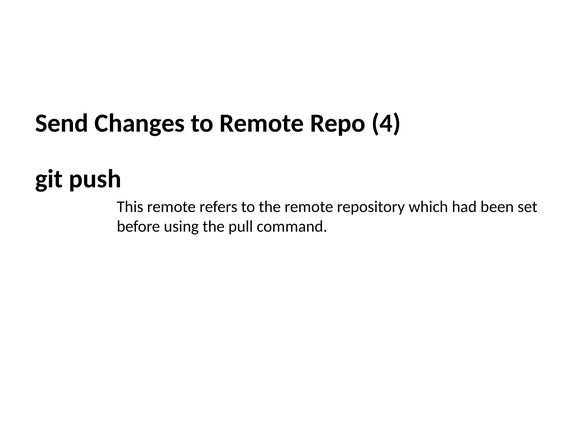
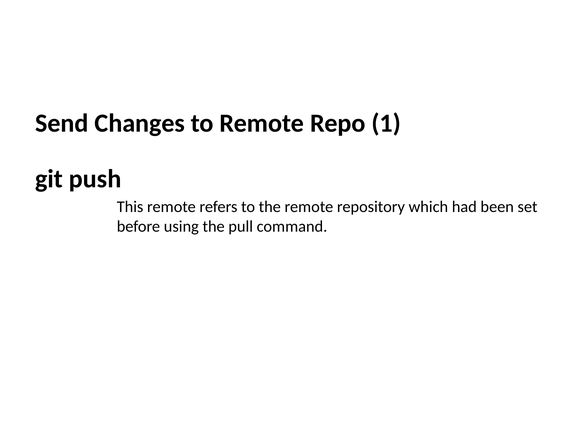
4: 4 -> 1
